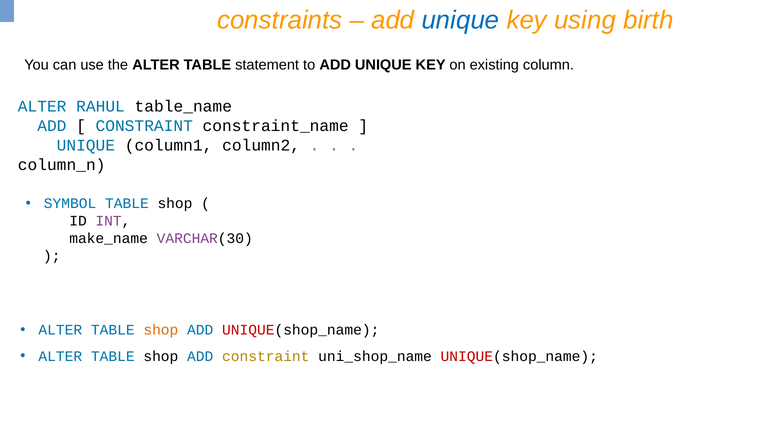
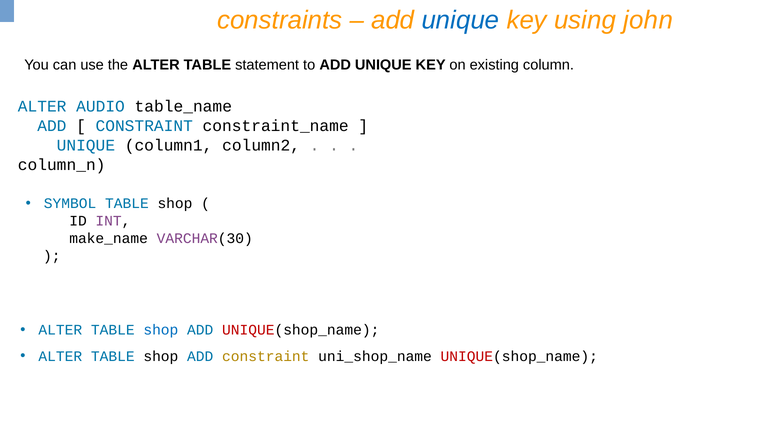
birth: birth -> john
RAHUL: RAHUL -> AUDIO
shop at (161, 330) colour: orange -> blue
